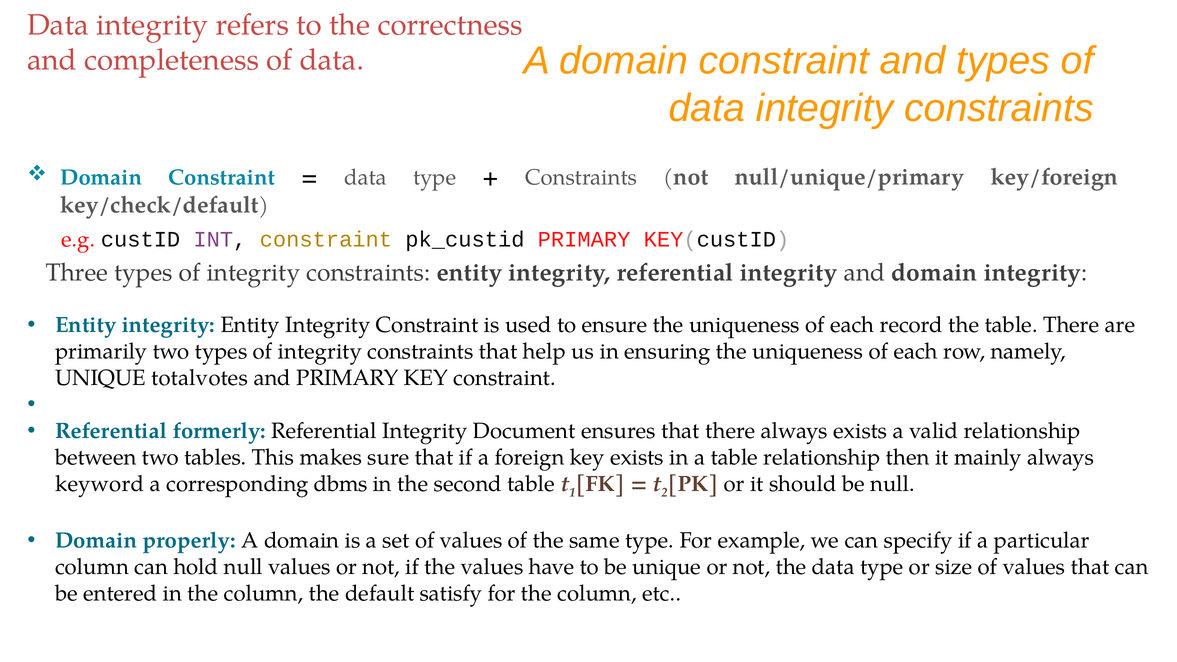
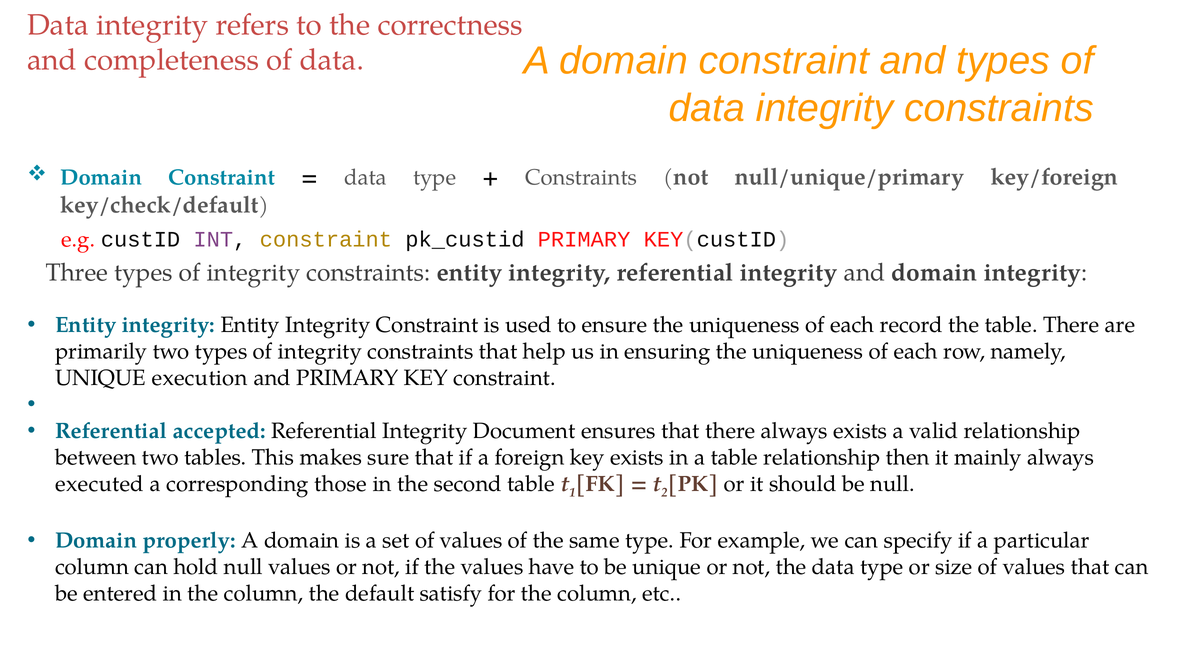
totalvotes: totalvotes -> execution
formerly: formerly -> accepted
keyword: keyword -> executed
dbms: dbms -> those
